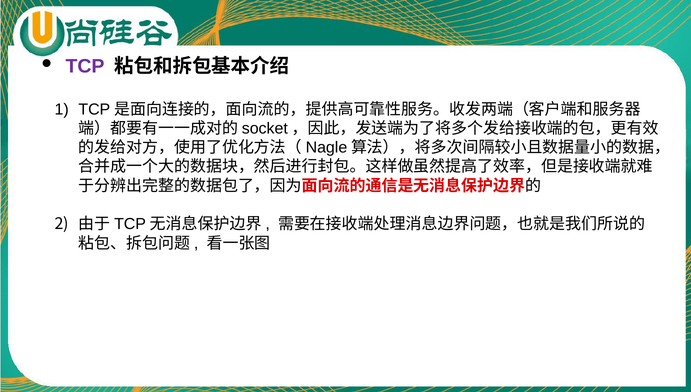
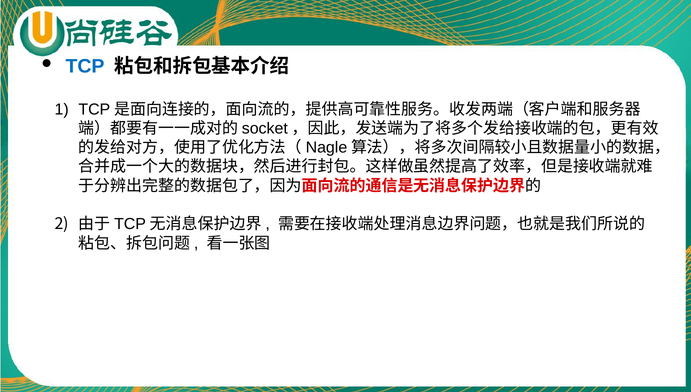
TCP colour: purple -> blue
